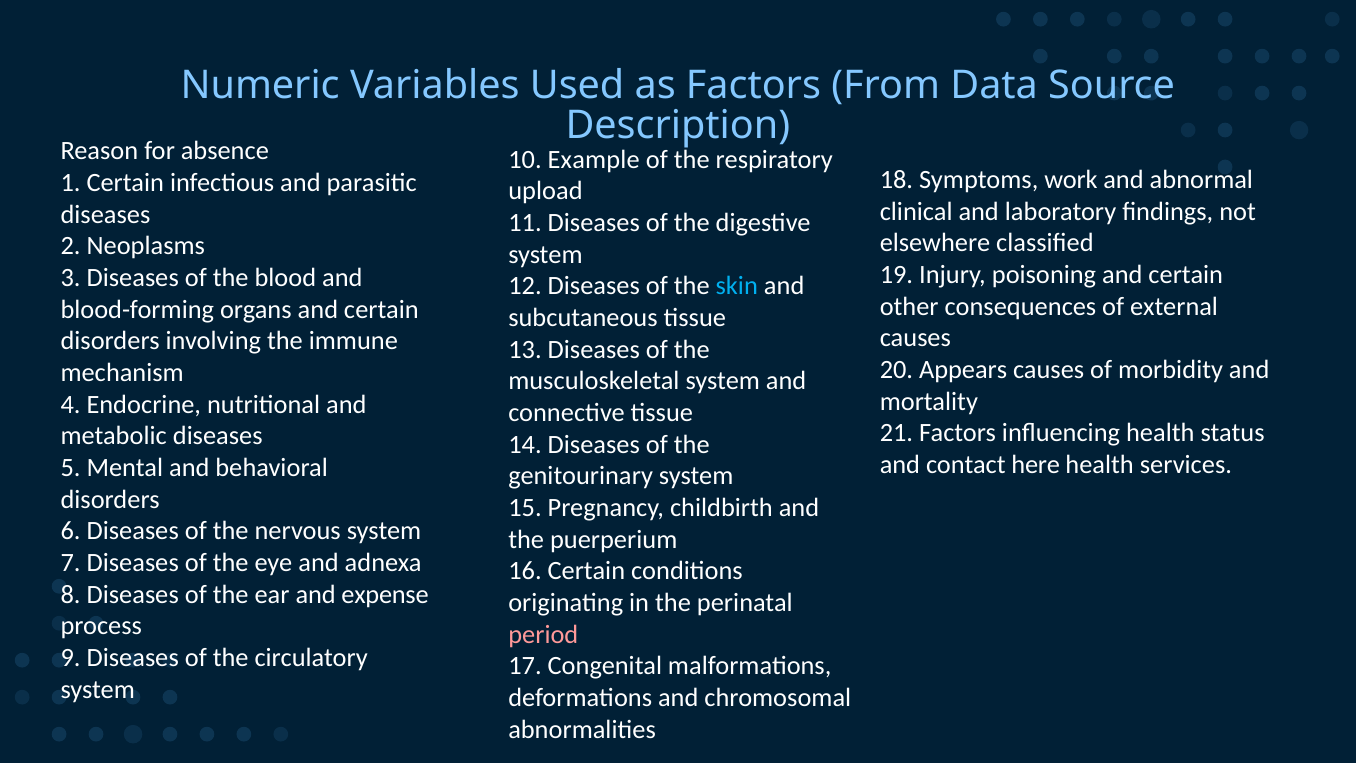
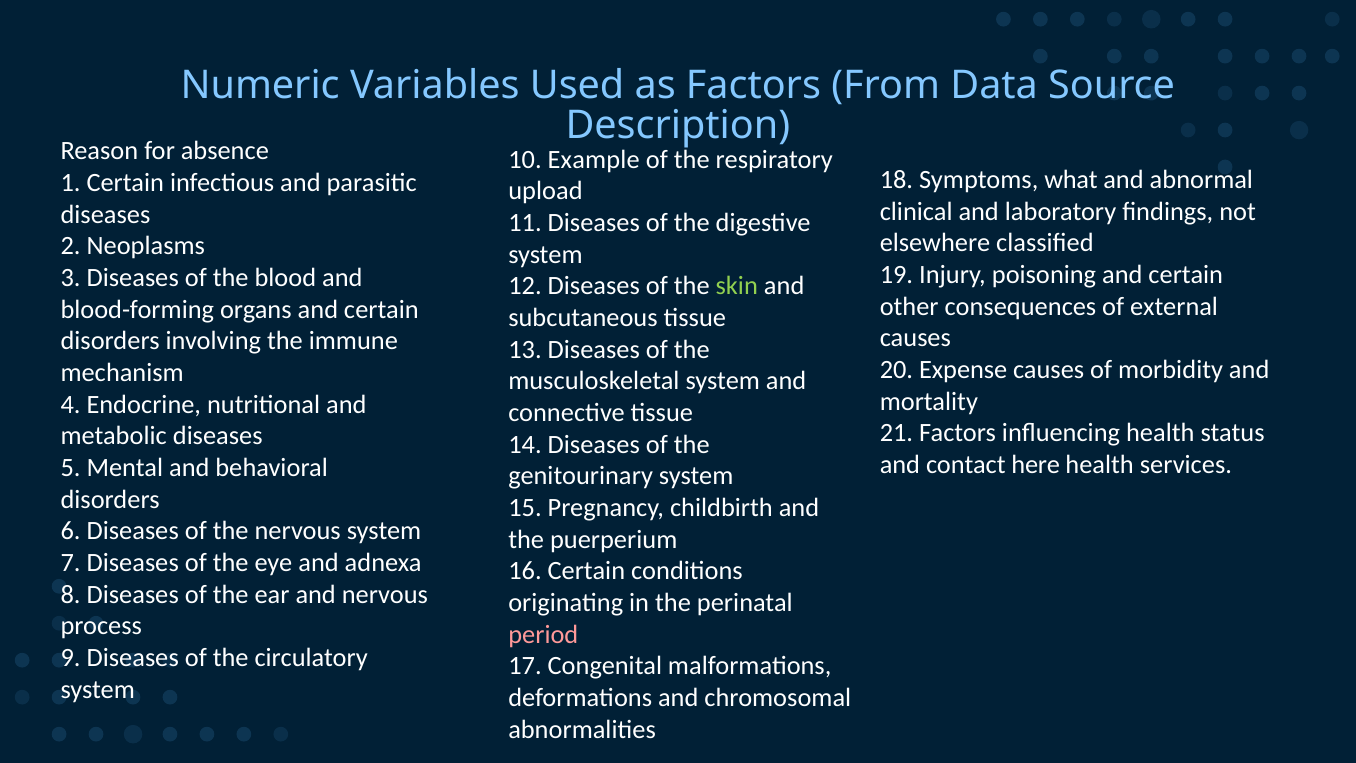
work: work -> what
skin colour: light blue -> light green
Appears: Appears -> Expense
and expense: expense -> nervous
